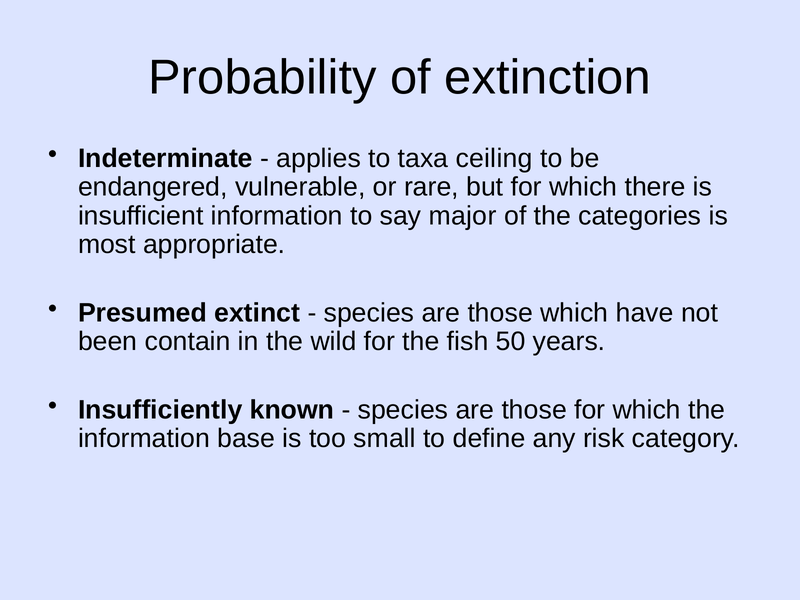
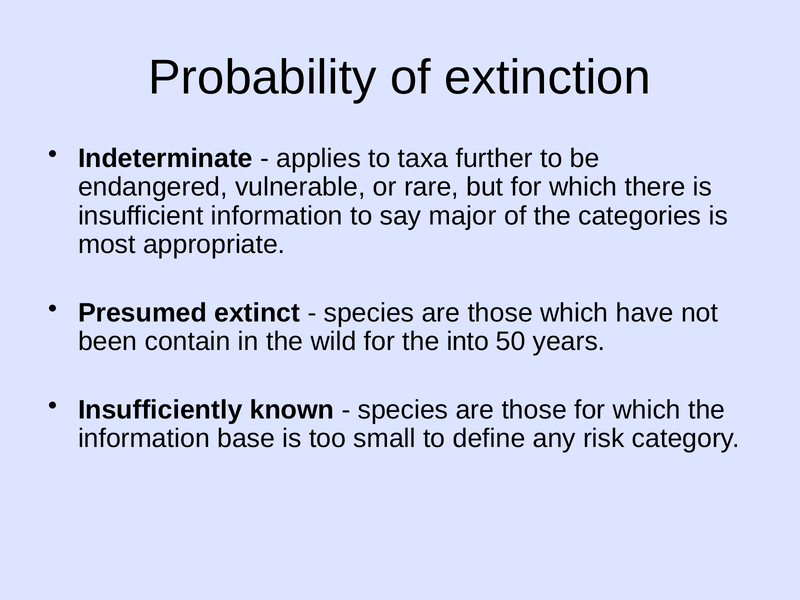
ceiling: ceiling -> further
fish: fish -> into
